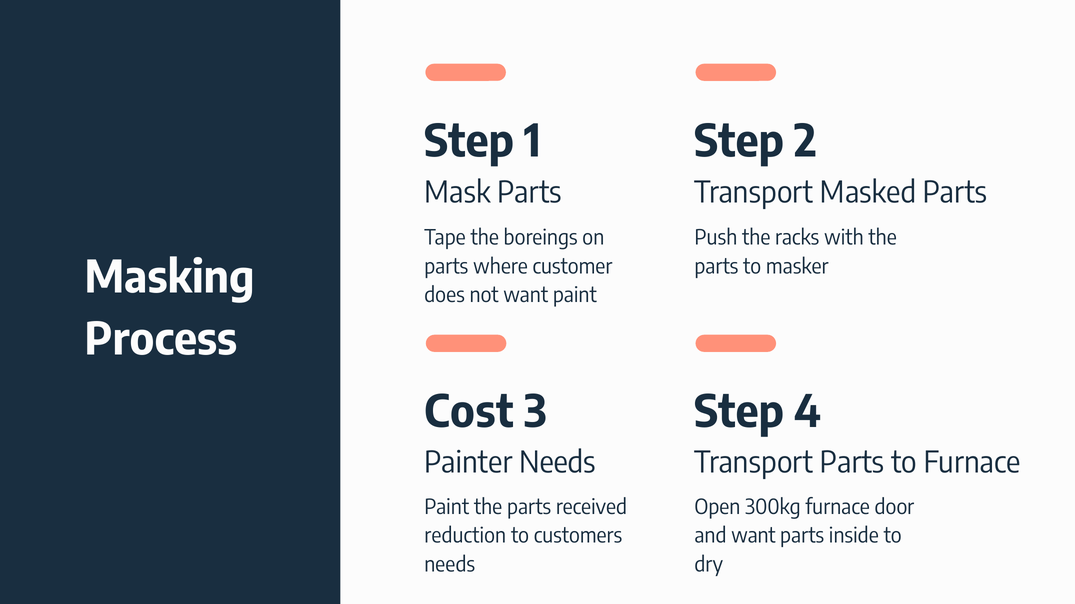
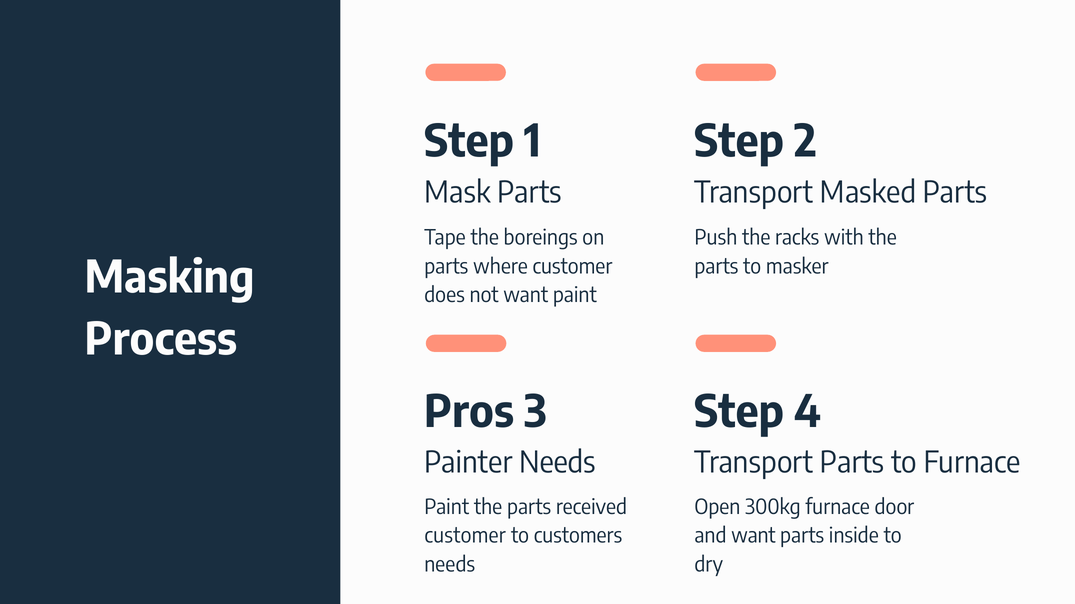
Cost: Cost -> Pros
reduction at (465, 537): reduction -> customer
